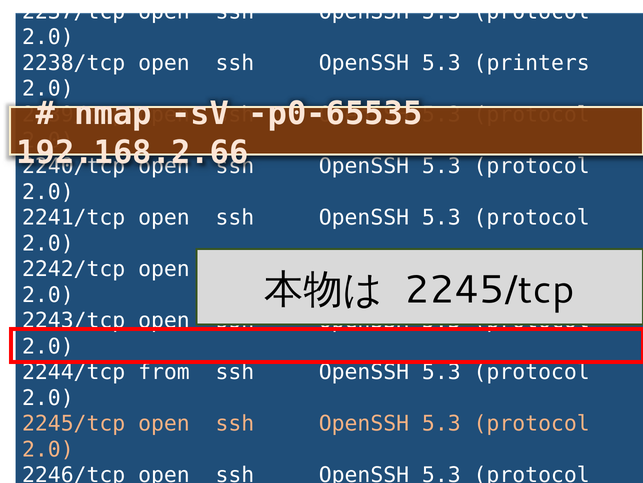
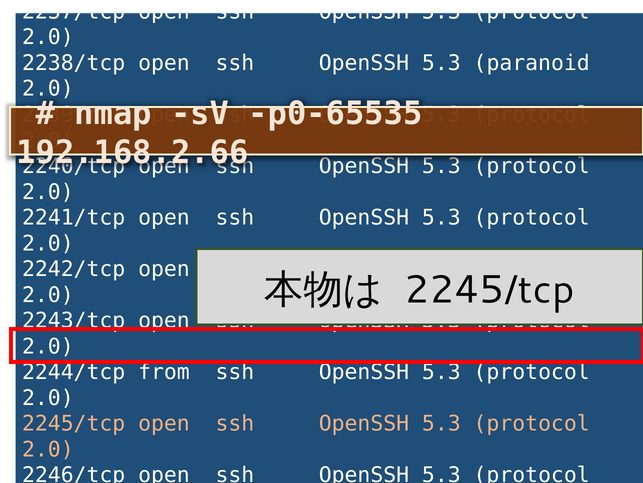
printers: printers -> paranoid
